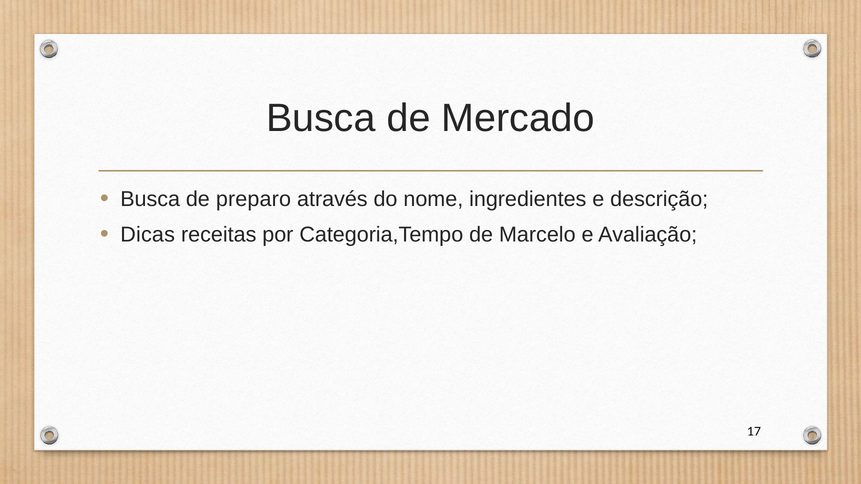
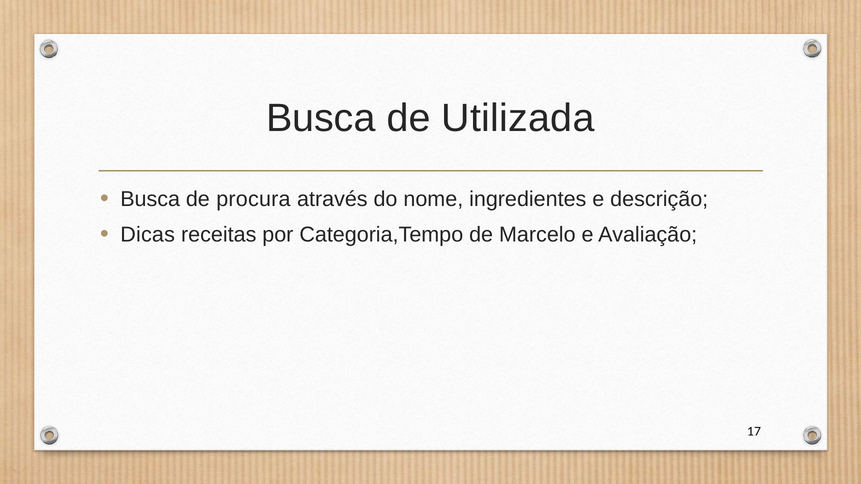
Mercado: Mercado -> Utilizada
preparo: preparo -> procura
